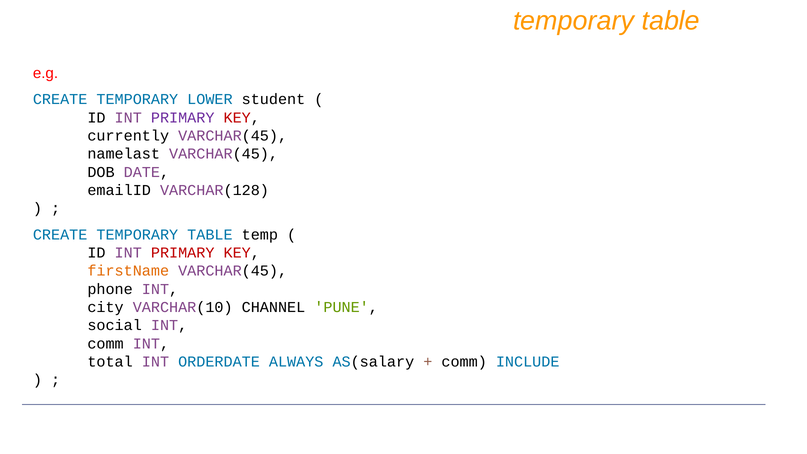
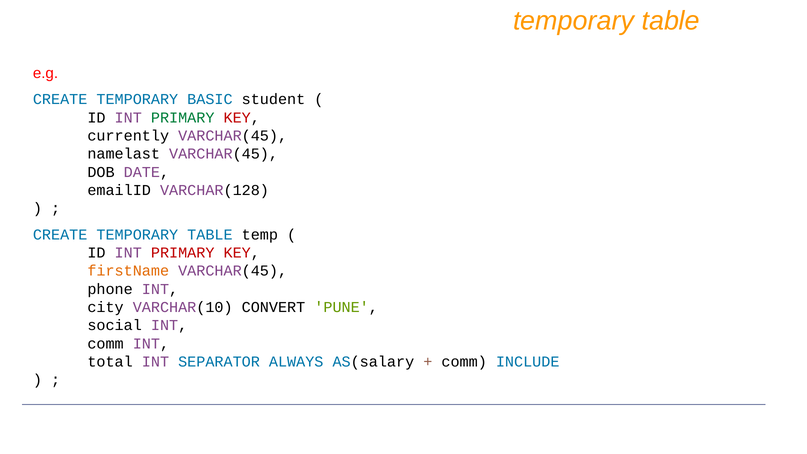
LOWER: LOWER -> BASIC
PRIMARY at (183, 118) colour: purple -> green
CHANNEL: CHANNEL -> CONVERT
ORDERDATE: ORDERDATE -> SEPARATOR
